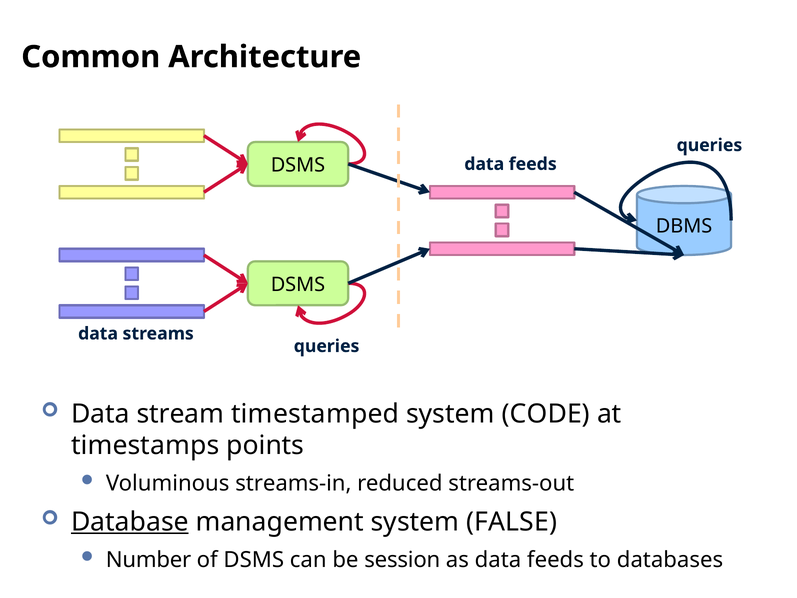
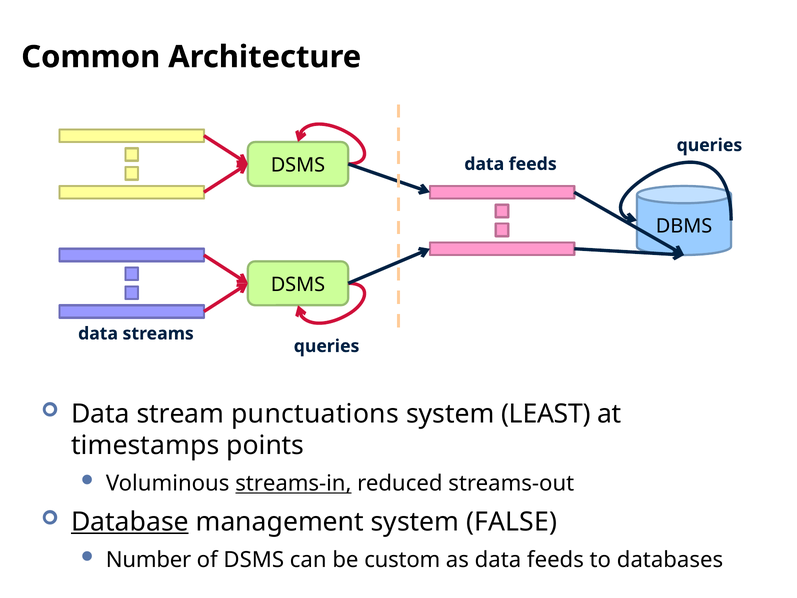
timestamped: timestamped -> punctuations
CODE: CODE -> LEAST
streams-in underline: none -> present
session: session -> custom
